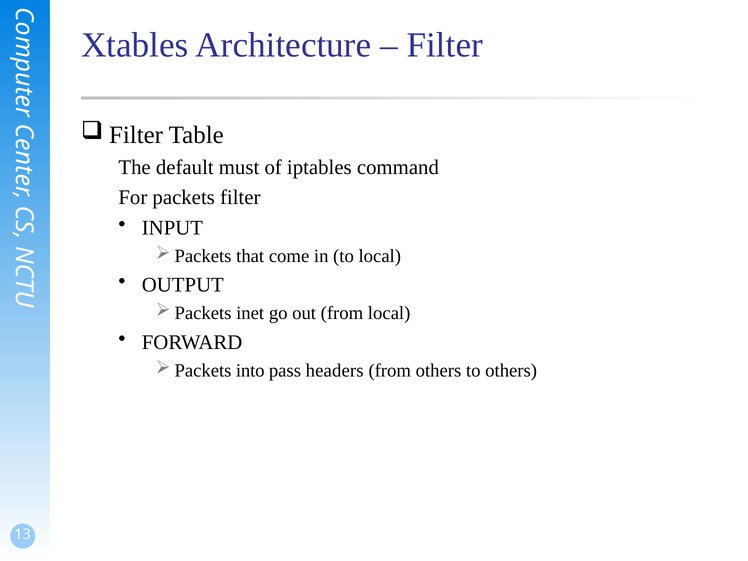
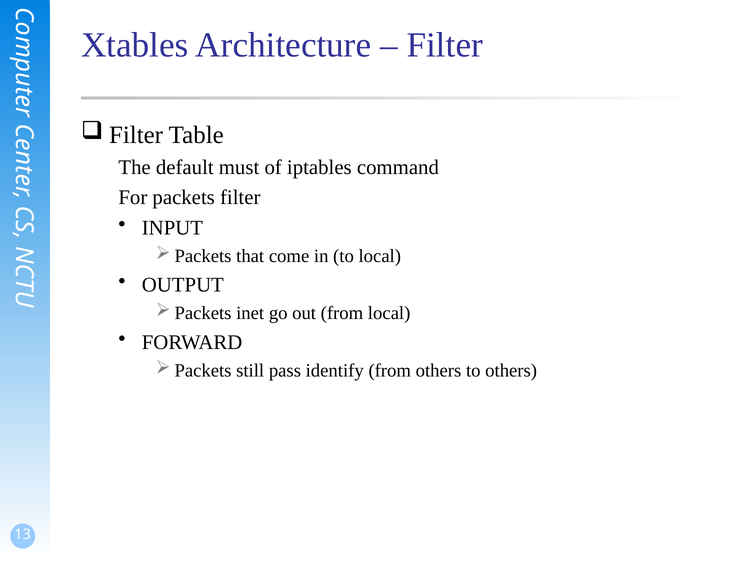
into: into -> still
headers: headers -> identify
